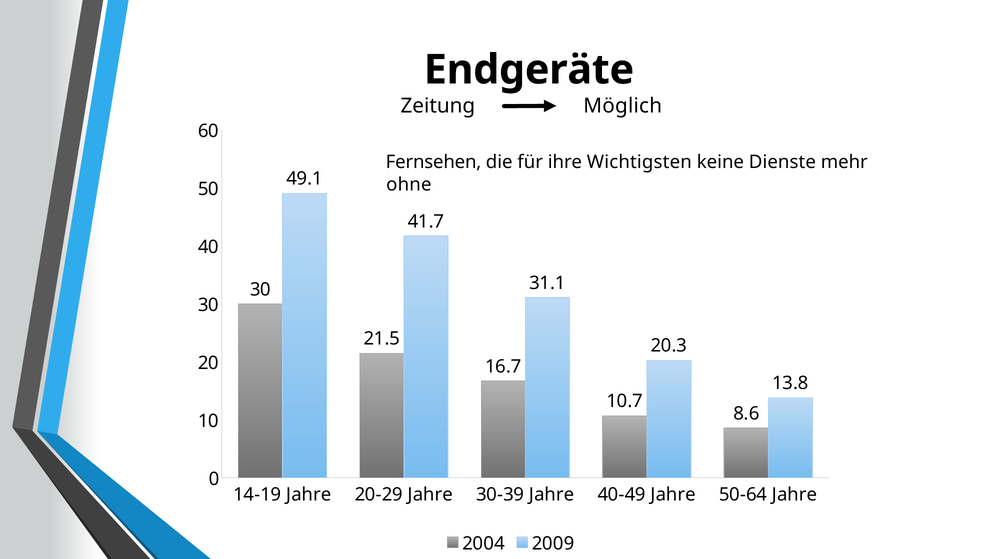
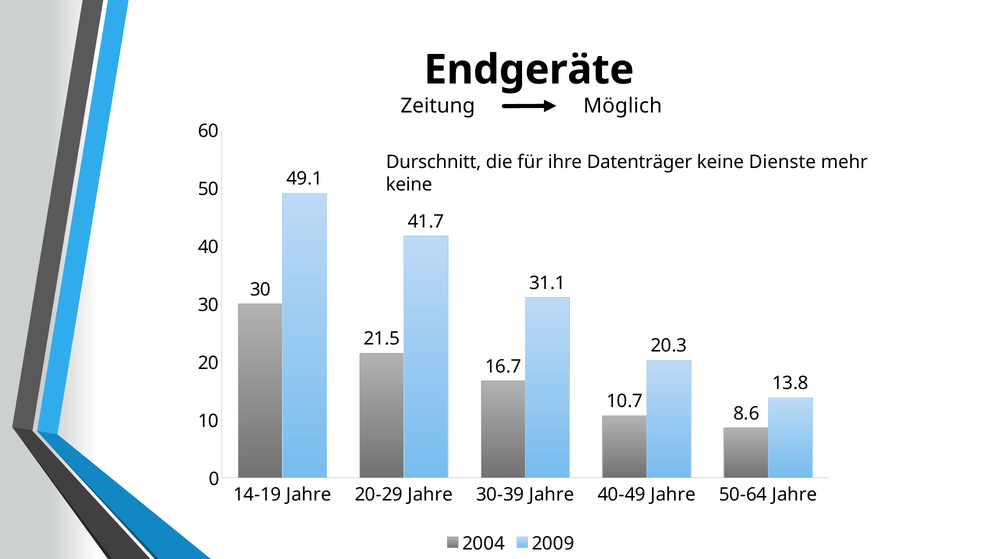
Fernsehen: Fernsehen -> Durschnitt
Wichtigsten: Wichtigsten -> Datenträger
ohne at (409, 184): ohne -> keine
